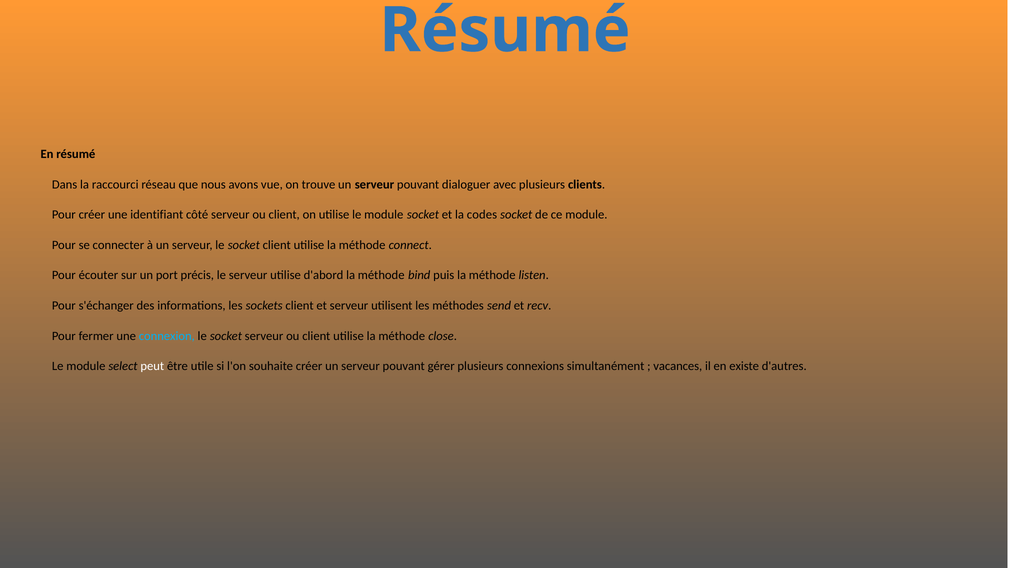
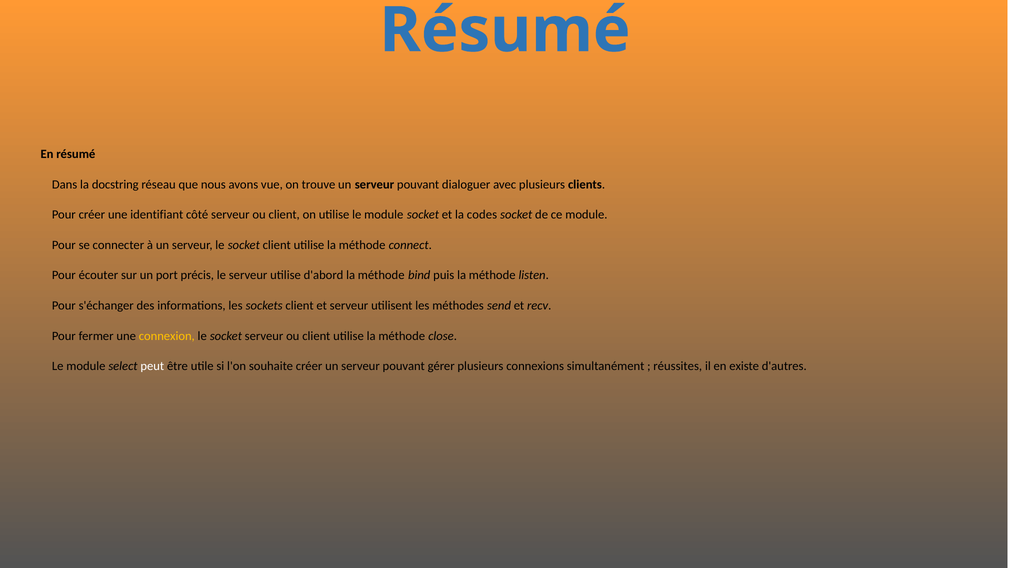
raccourci: raccourci -> docstring
connexion colour: light blue -> yellow
vacances: vacances -> réussites
